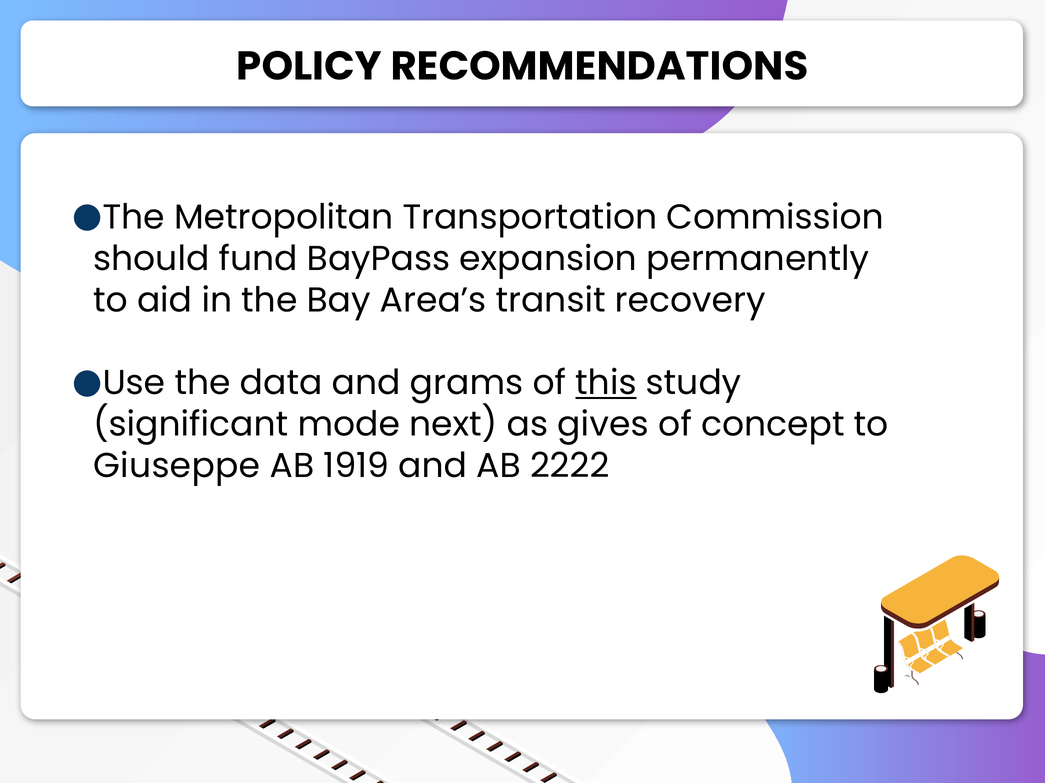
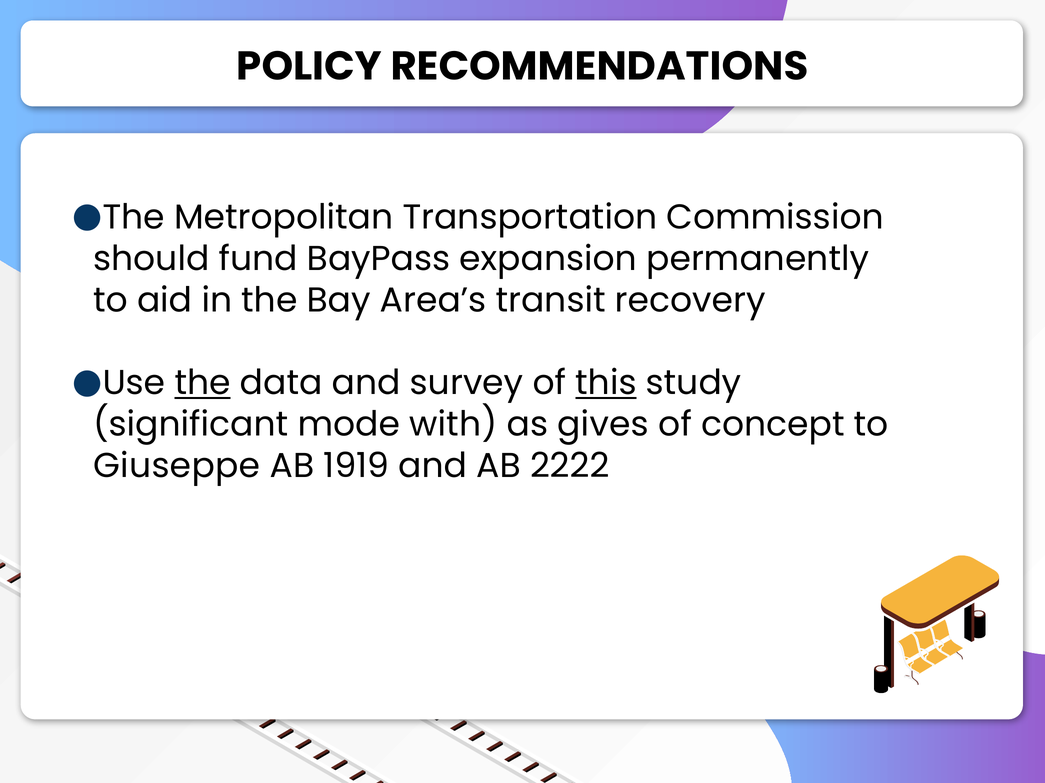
the at (203, 383) underline: none -> present
grams: grams -> survey
next: next -> with
